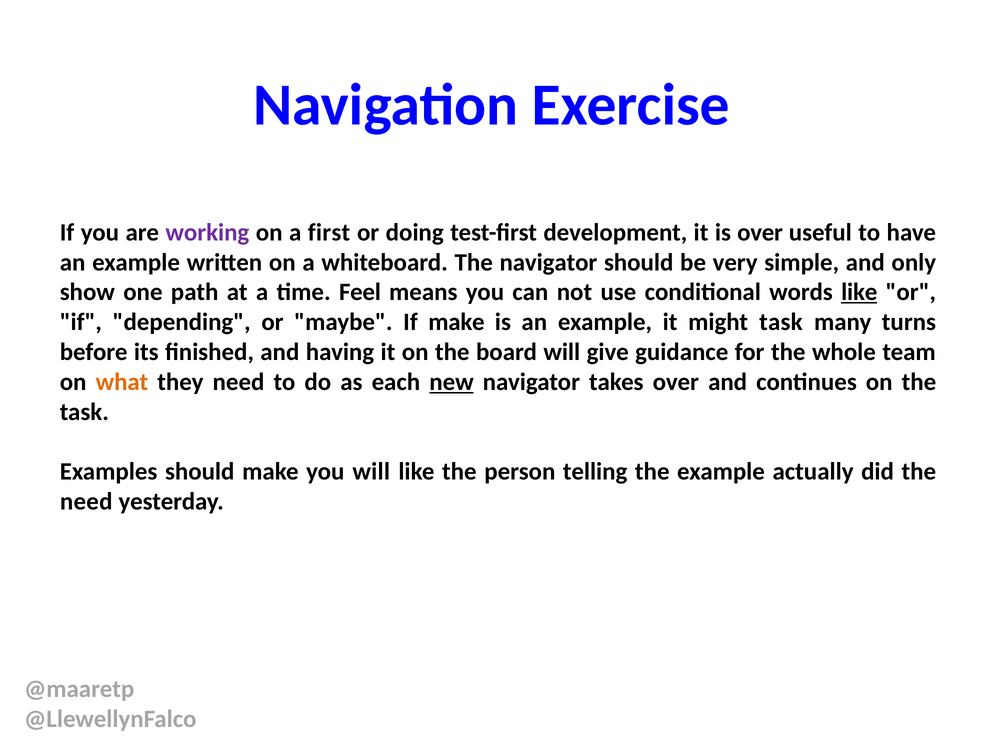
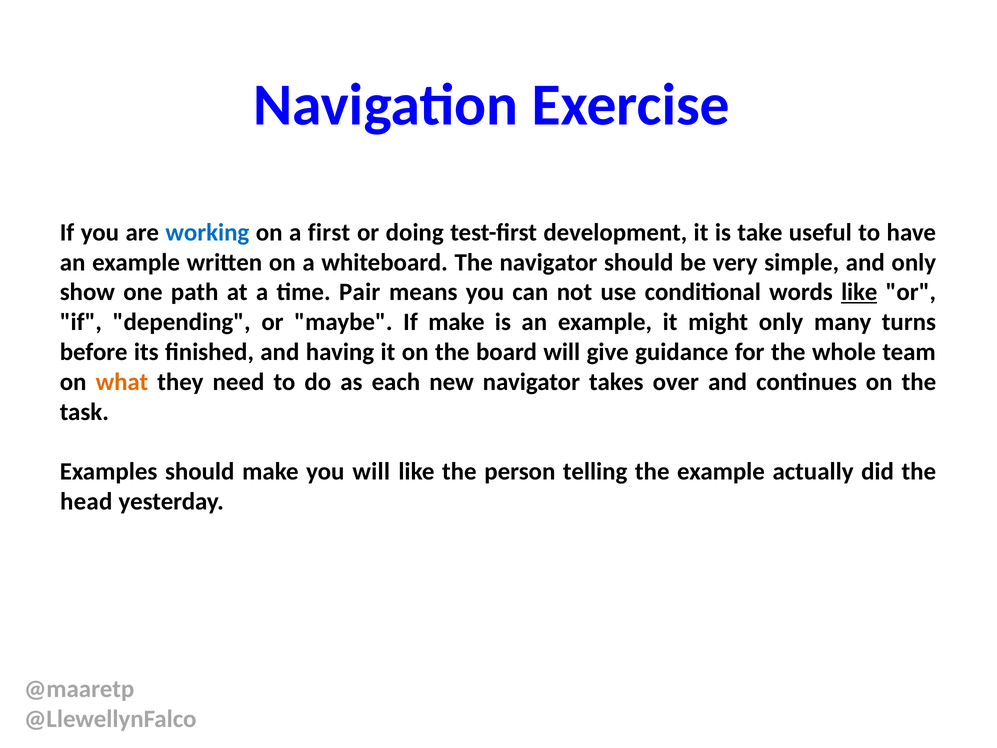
working colour: purple -> blue
is over: over -> take
Feel: Feel -> Pair
might task: task -> only
new underline: present -> none
need at (86, 502): need -> head
